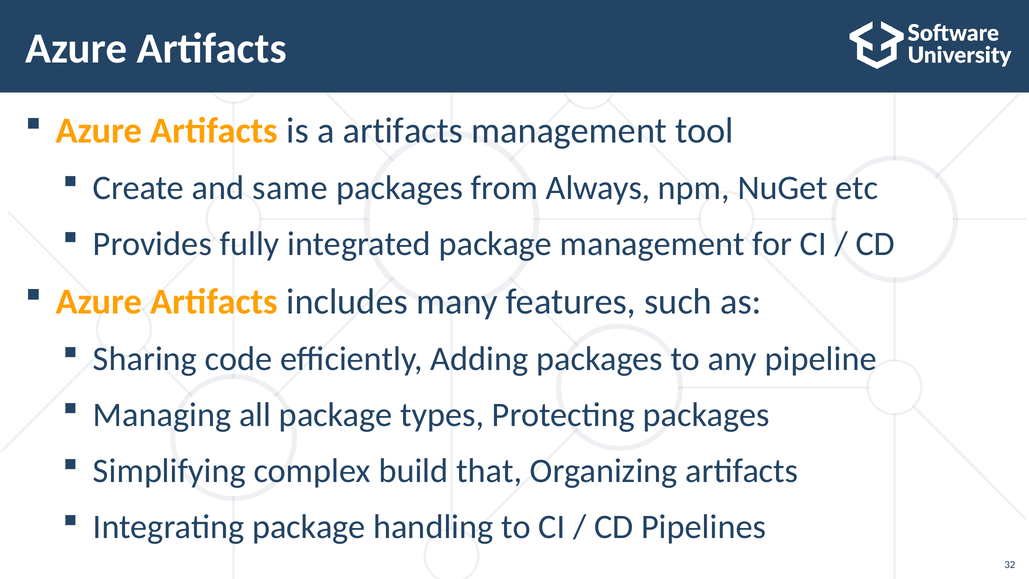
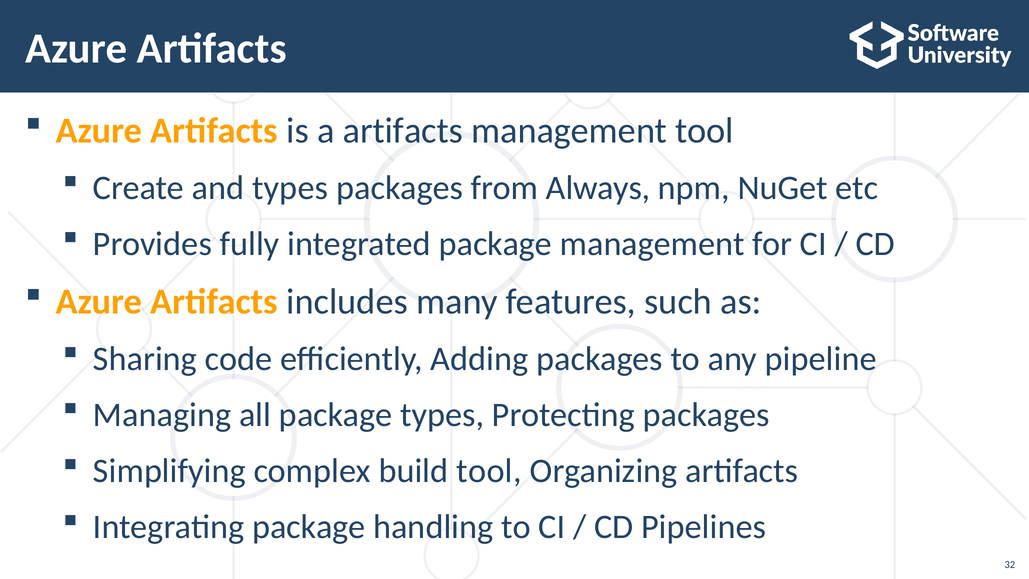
and same: same -> types
build that: that -> tool
